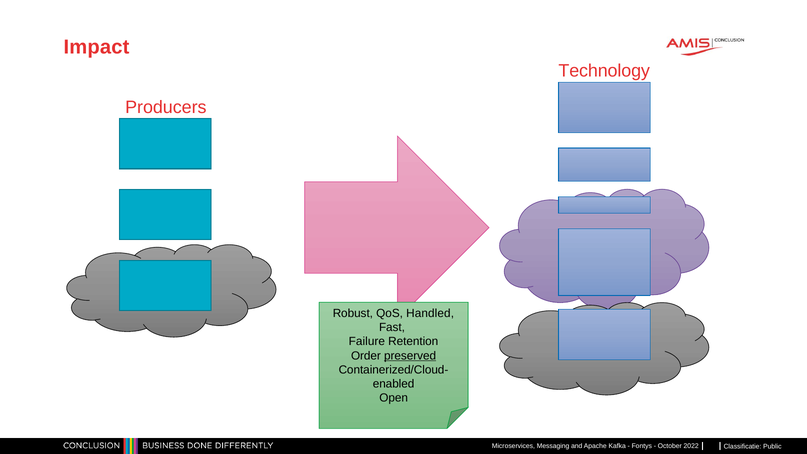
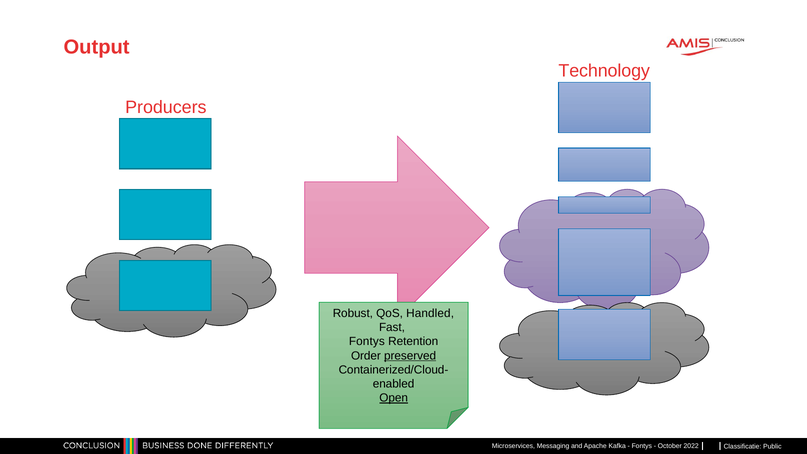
Impact: Impact -> Output
Failure at (367, 342): Failure -> Fontys
Open underline: none -> present
